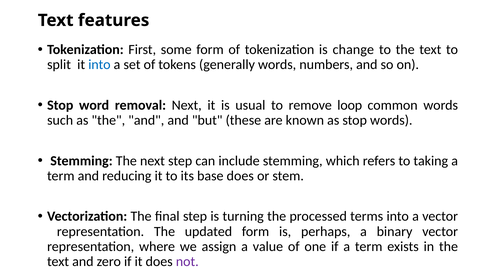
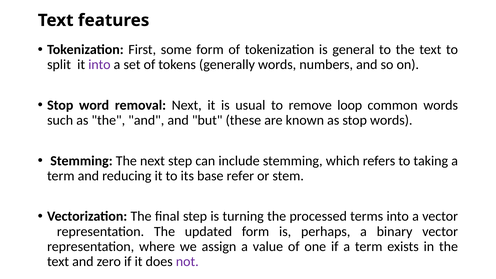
change: change -> general
into at (99, 65) colour: blue -> purple
base does: does -> refer
